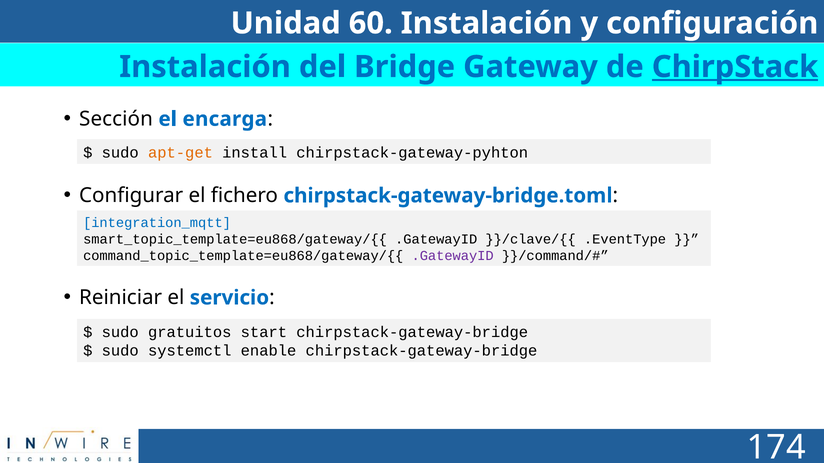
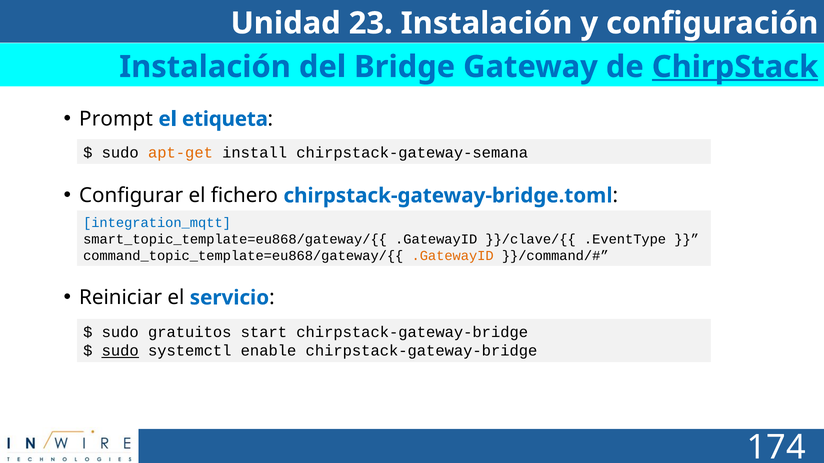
60: 60 -> 23
Sección: Sección -> Prompt
encarga: encarga -> etiqueta
chirpstack-gateway-pyhton: chirpstack-gateway-pyhton -> chirpstack-gateway-semana
.GatewayID at (453, 256) colour: purple -> orange
sudo at (120, 351) underline: none -> present
